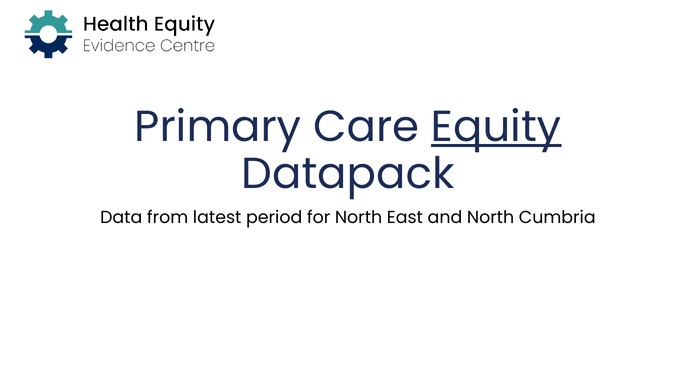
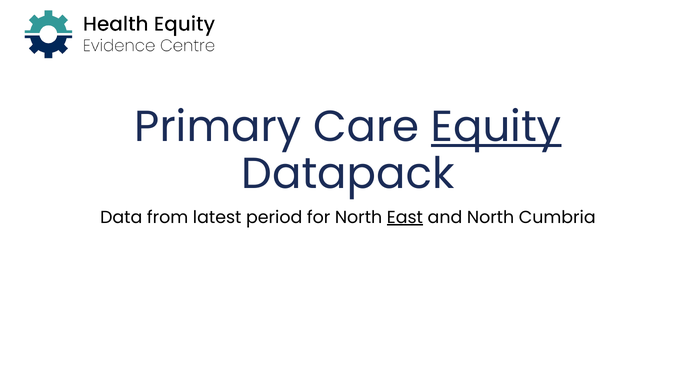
East underline: none -> present
